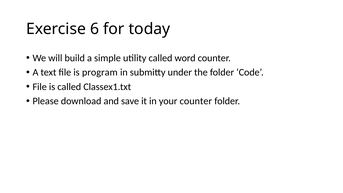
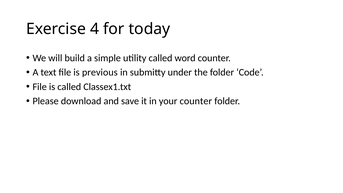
6: 6 -> 4
program: program -> previous
